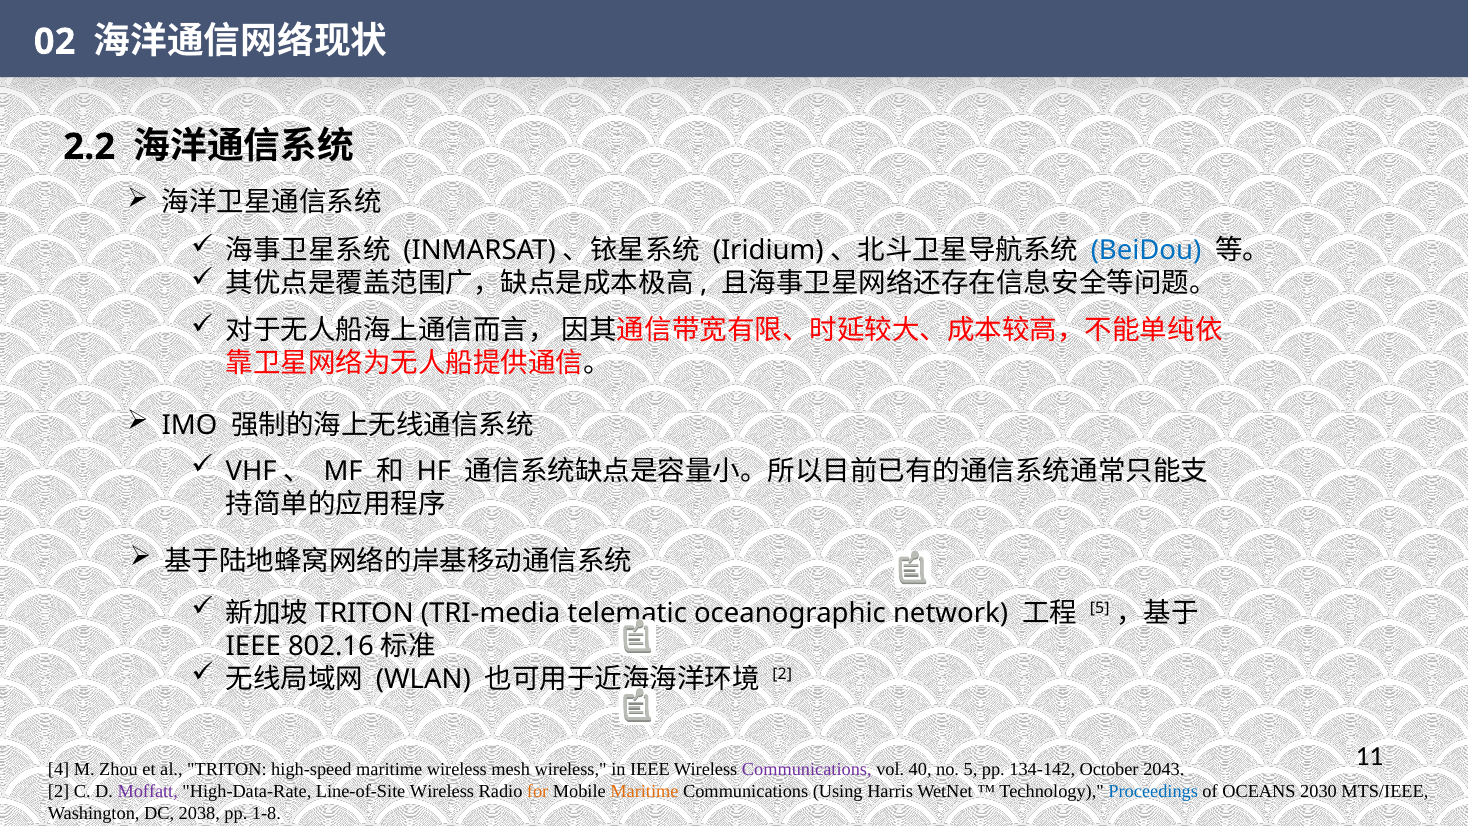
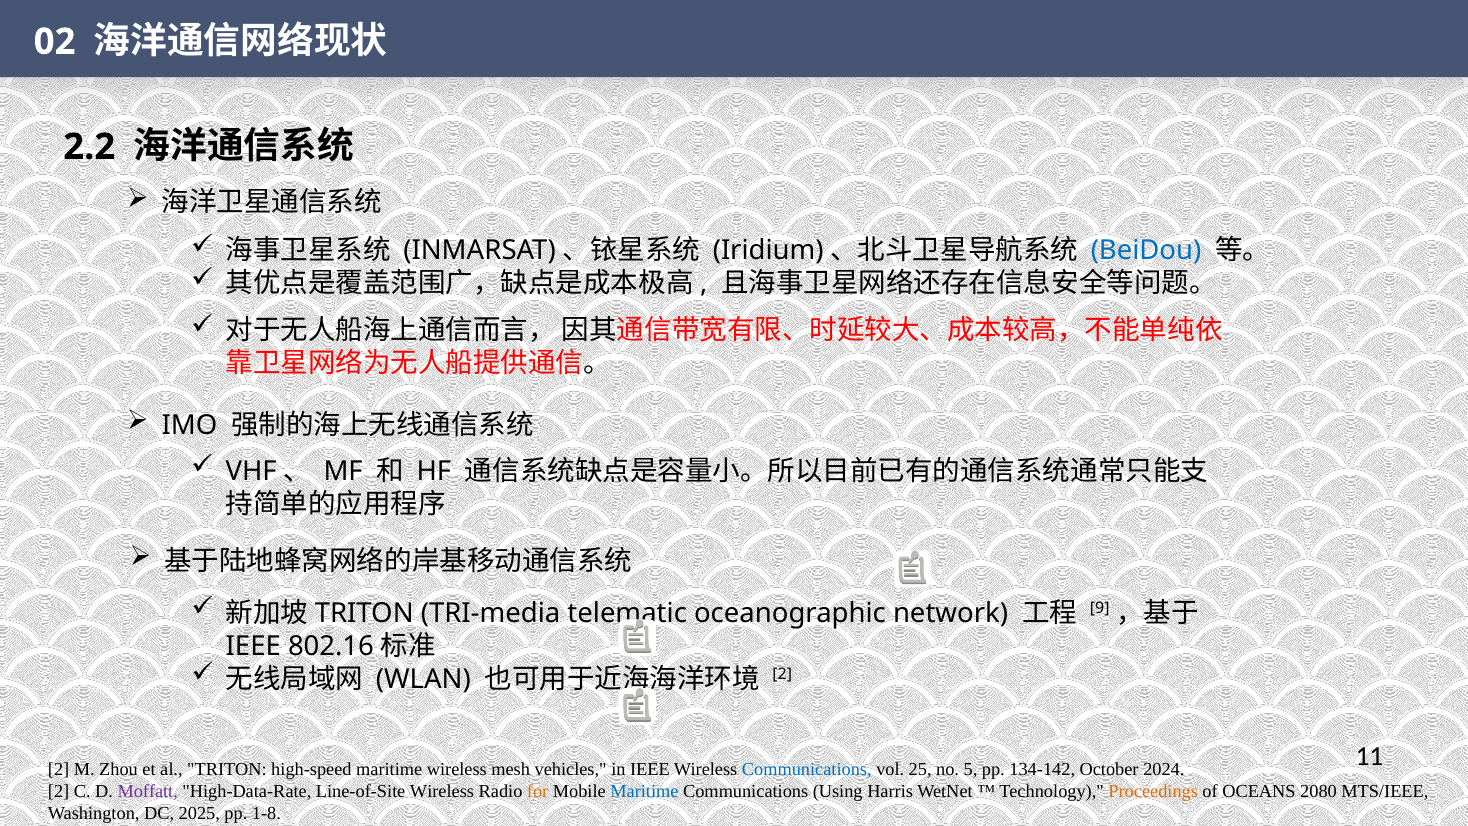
5 at (1100, 608): 5 -> 9
4 at (59, 769): 4 -> 2
mesh wireless: wireless -> vehicles
Communications at (807, 769) colour: purple -> blue
40: 40 -> 25
2043: 2043 -> 2024
Maritime at (644, 791) colour: orange -> blue
Proceedings colour: blue -> orange
2030: 2030 -> 2080
2038: 2038 -> 2025
